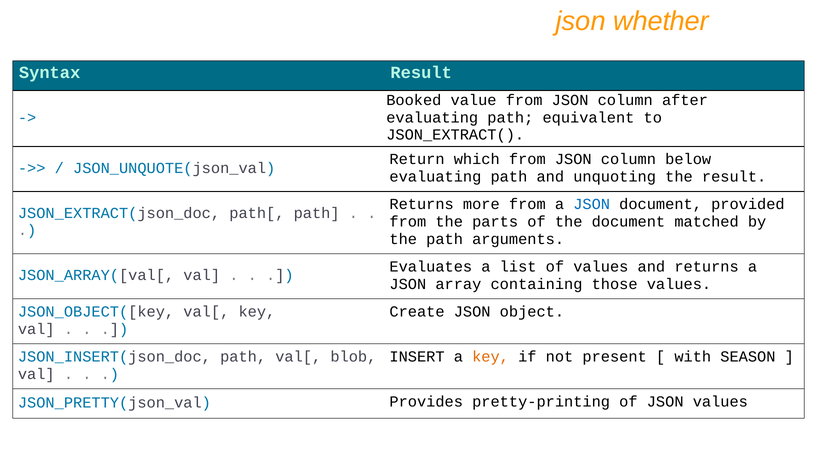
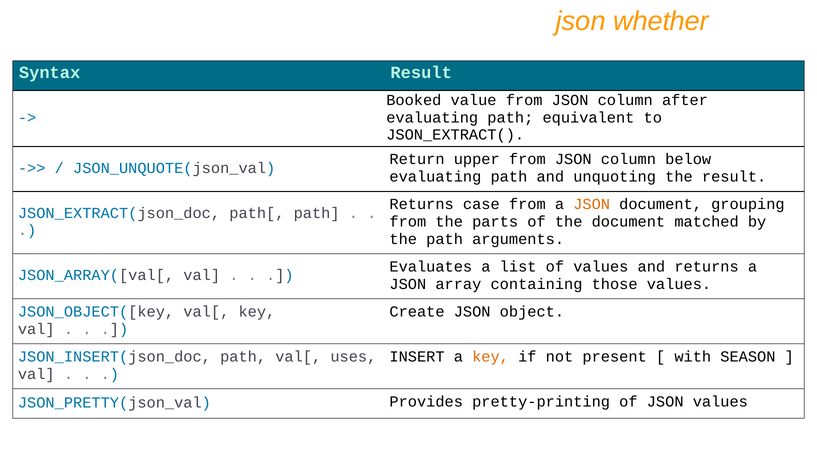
which: which -> upper
more: more -> case
JSON at (592, 204) colour: blue -> orange
provided: provided -> grouping
blob: blob -> uses
